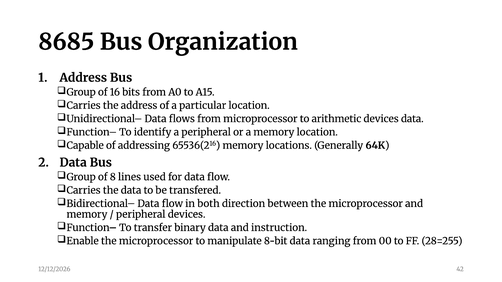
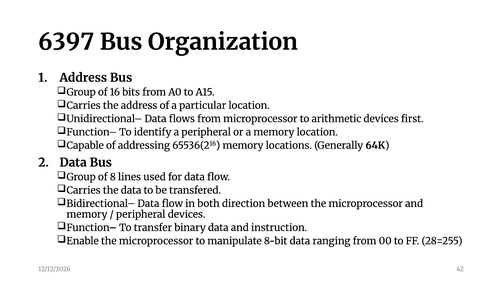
8685: 8685 -> 6397
devices data: data -> first
